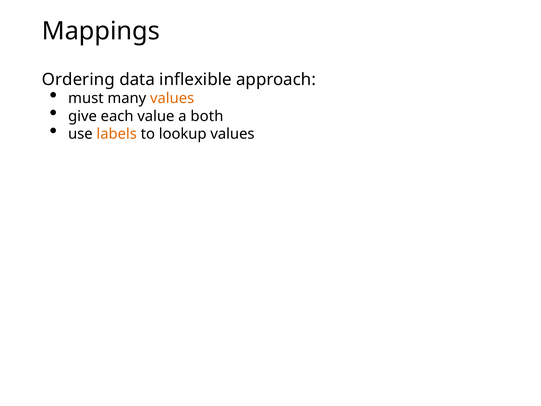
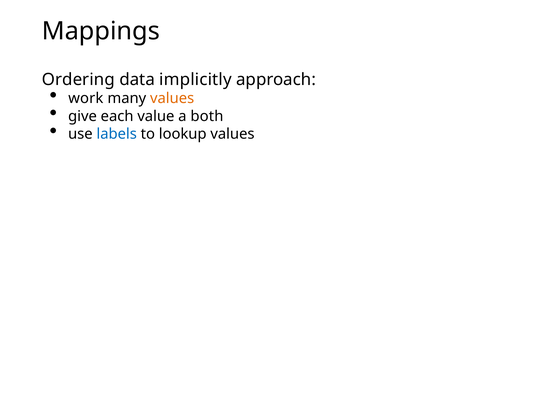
inflexible: inflexible -> implicitly
must: must -> work
labels colour: orange -> blue
